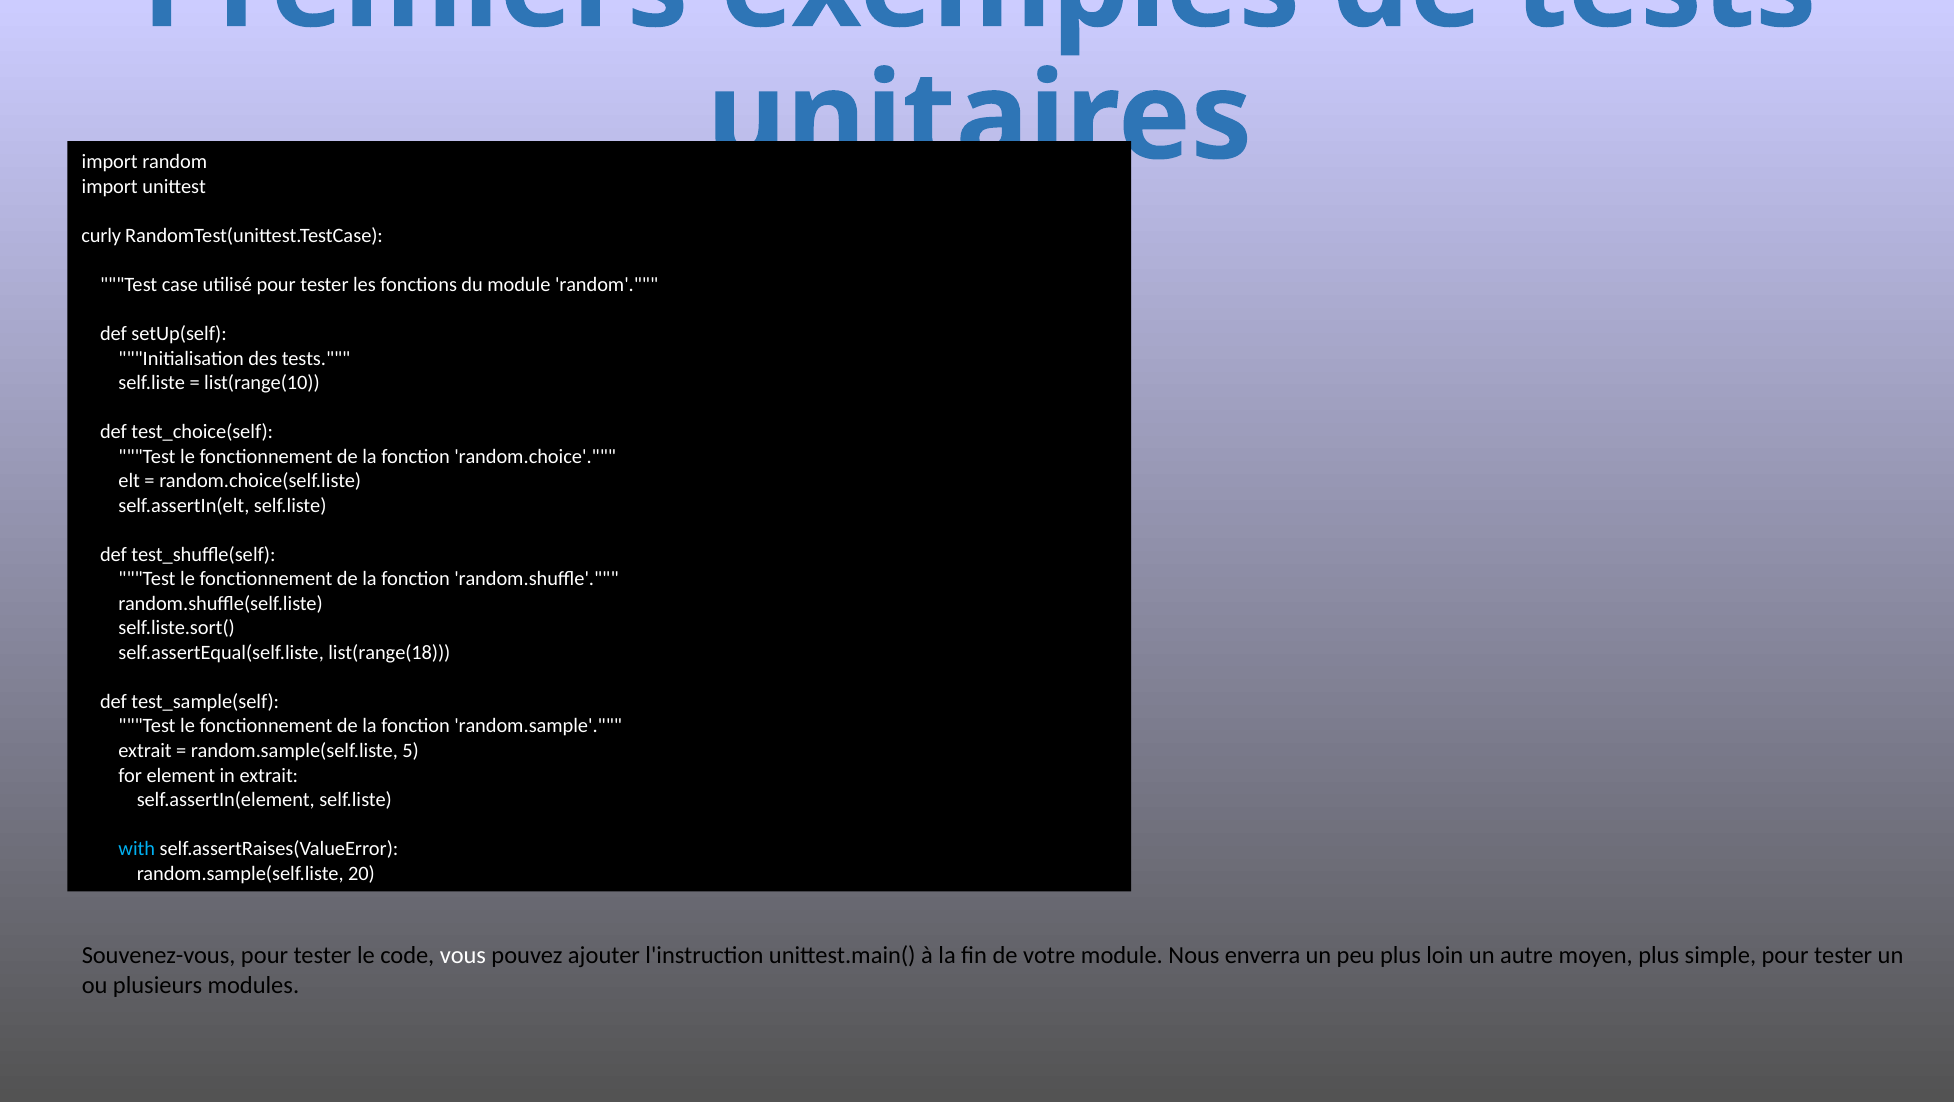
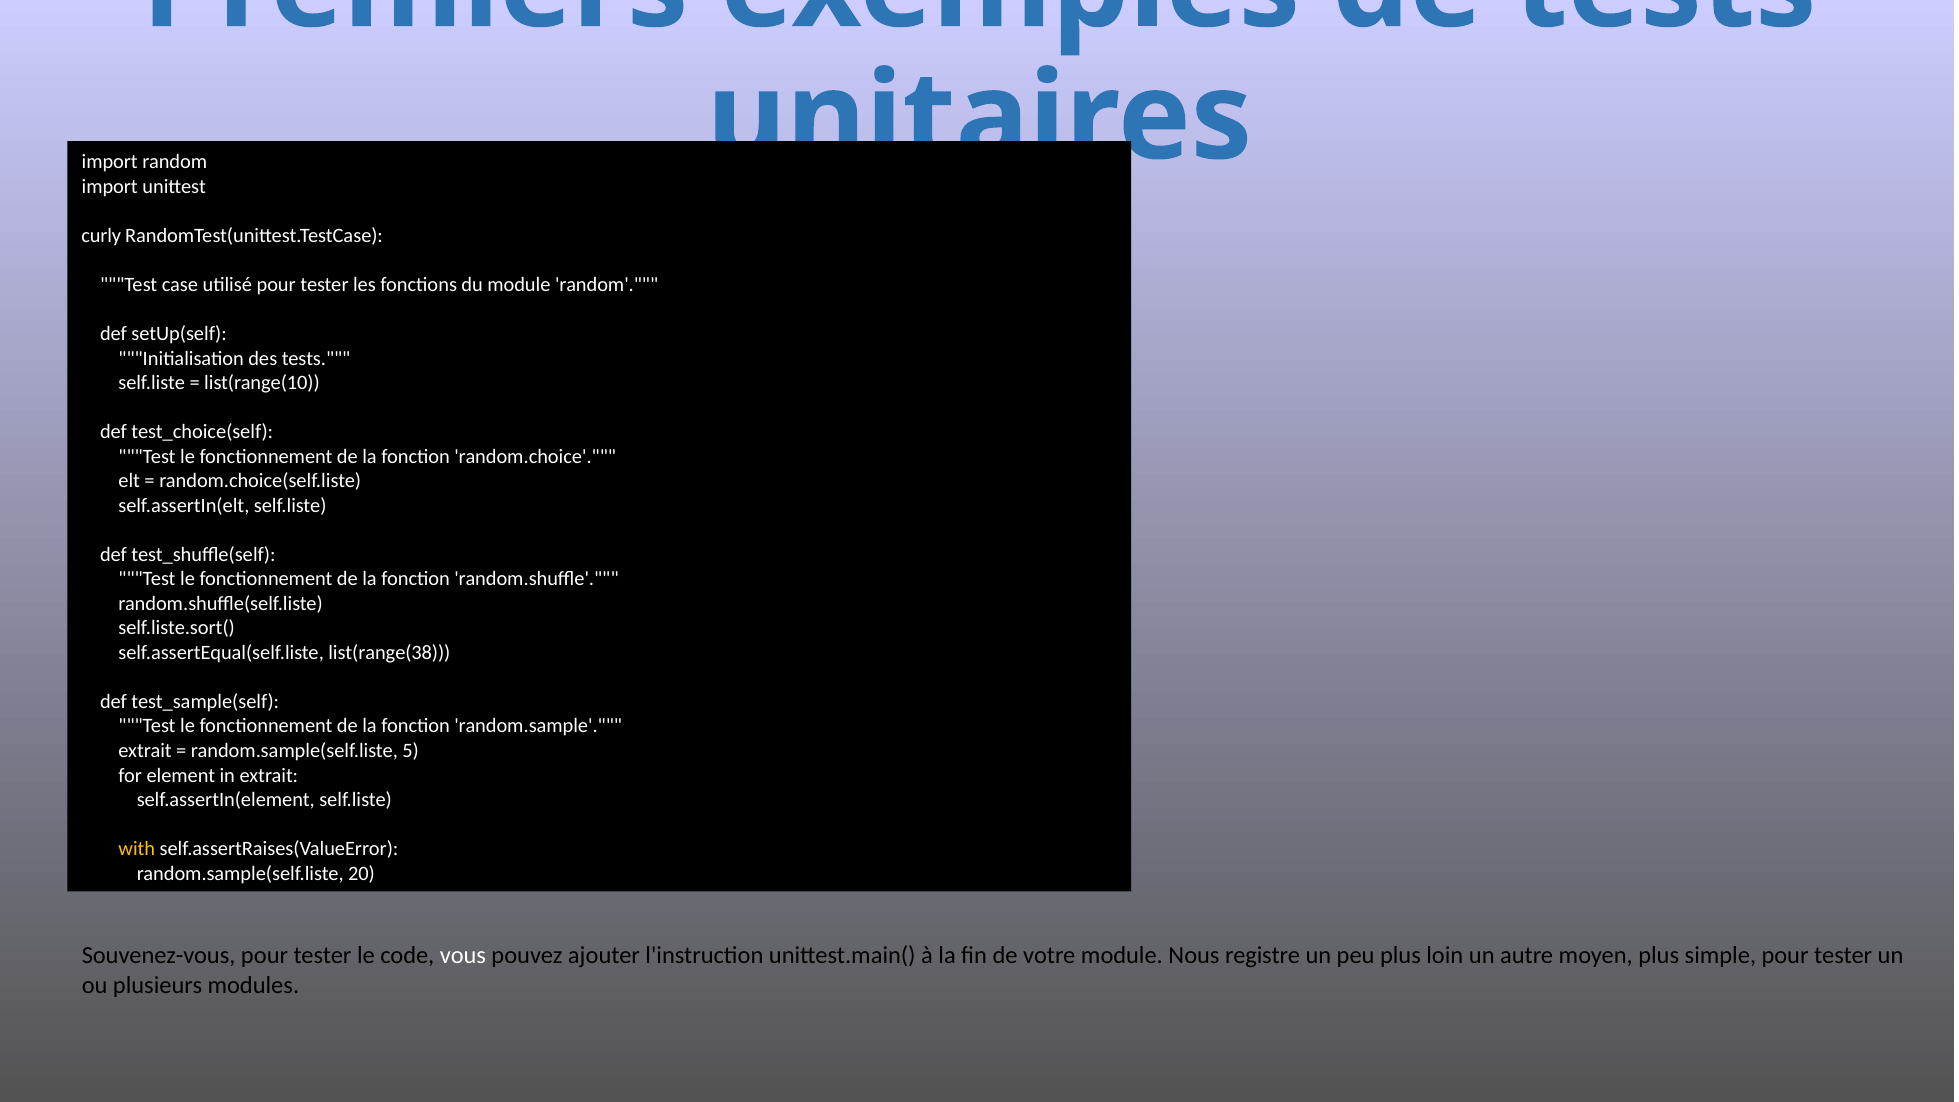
list(range(18: list(range(18 -> list(range(38
with colour: light blue -> yellow
enverra: enverra -> registre
